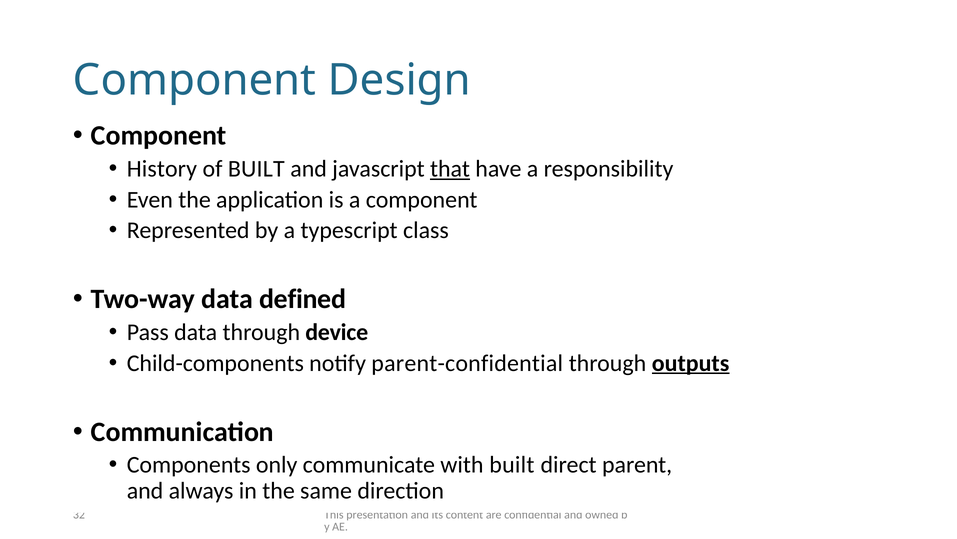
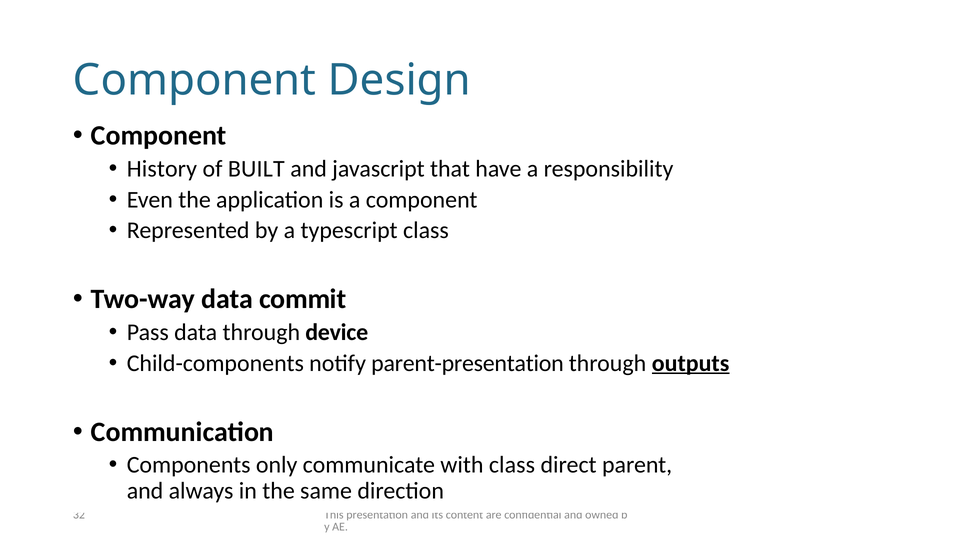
that underline: present -> none
defined: defined -> commit
parent-confidential: parent-confidential -> parent-presentation
with built: built -> class
